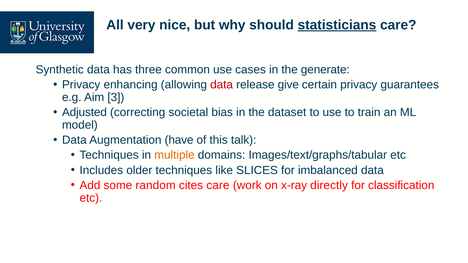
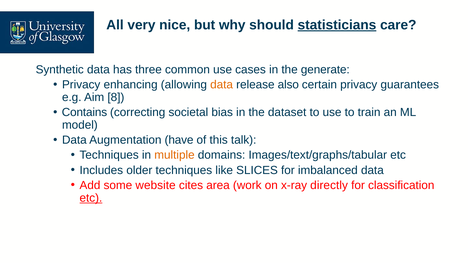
data at (222, 85) colour: red -> orange
give: give -> also
3: 3 -> 8
Adjusted: Adjusted -> Contains
random: random -> website
cites care: care -> area
etc at (91, 198) underline: none -> present
